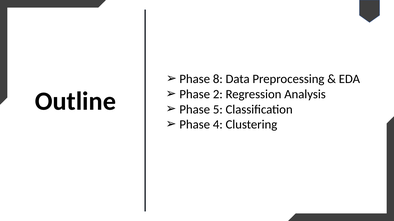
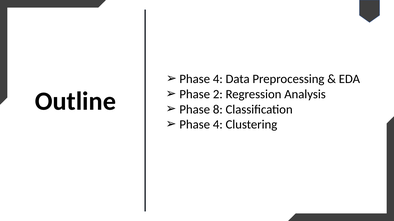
8 at (218, 79): 8 -> 4
5: 5 -> 8
